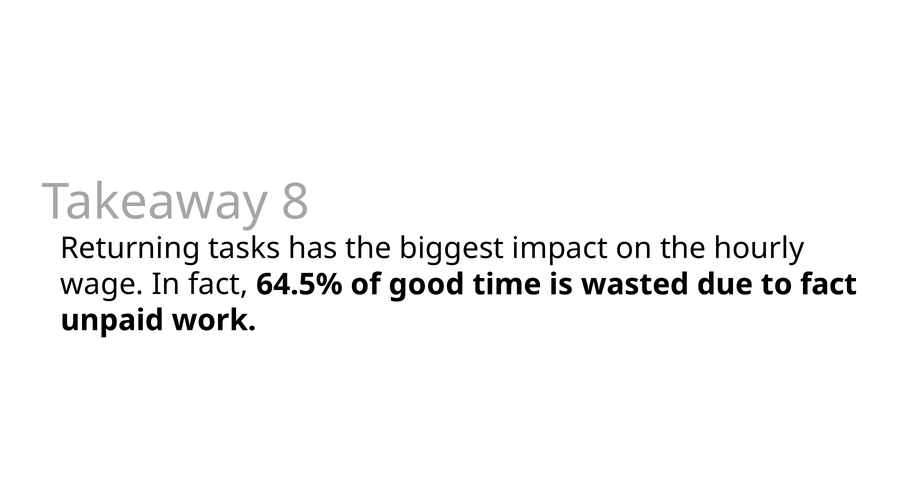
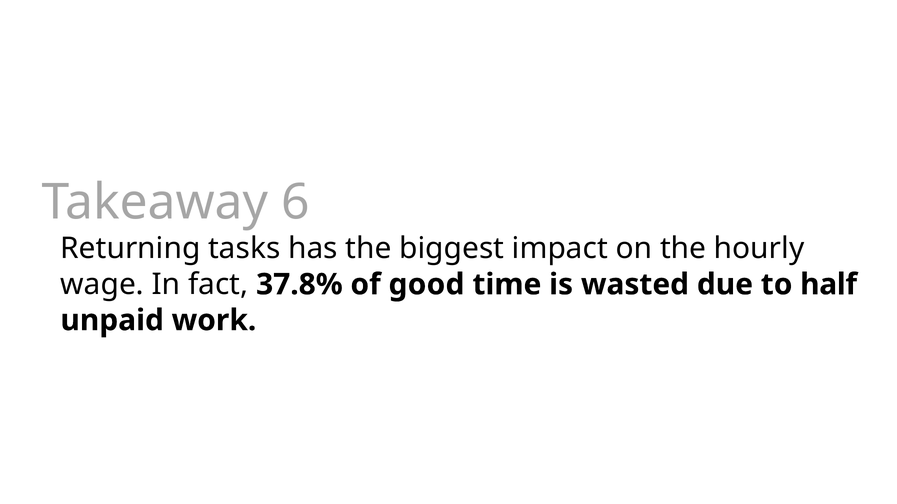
8: 8 -> 6
64.5%: 64.5% -> 37.8%
to fact: fact -> half
